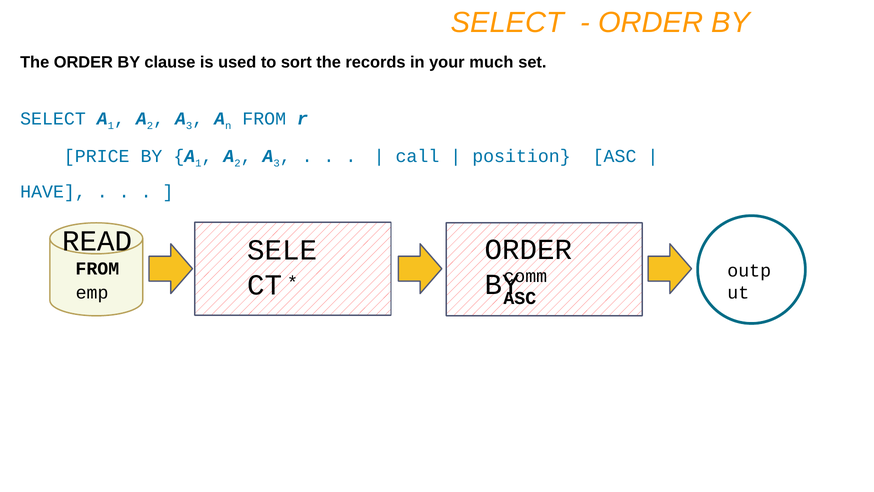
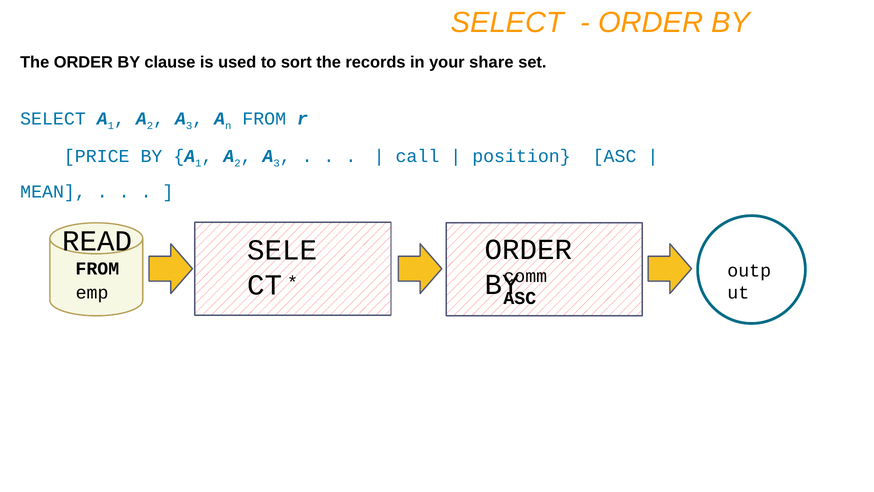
much: much -> share
HAVE: HAVE -> MEAN
